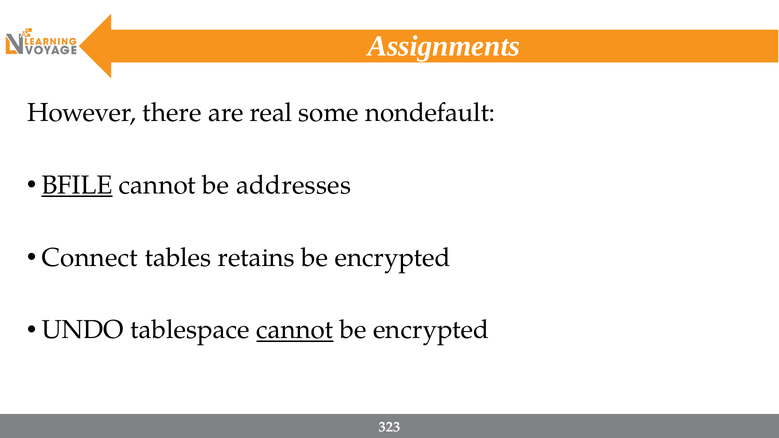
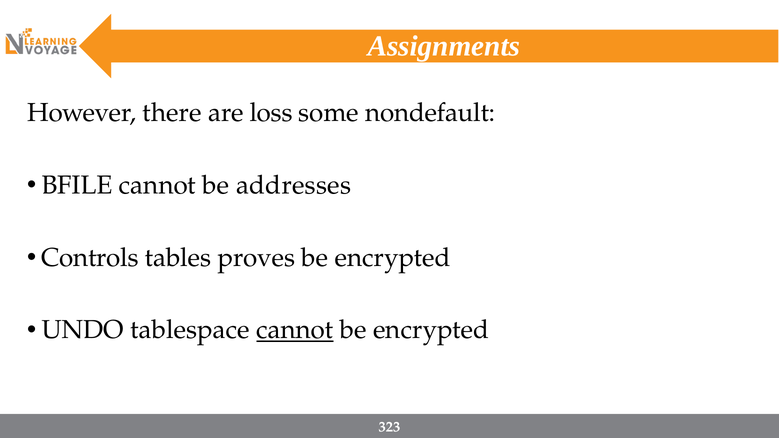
real: real -> loss
BFILE underline: present -> none
Connect: Connect -> Controls
retains: retains -> proves
